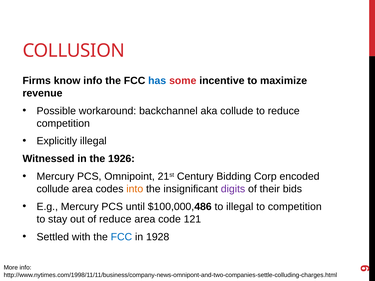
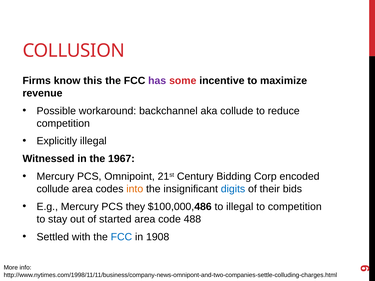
know info: info -> this
has colour: blue -> purple
1926: 1926 -> 1967
digits colour: purple -> blue
until: until -> they
of reduce: reduce -> started
121: 121 -> 488
1928: 1928 -> 1908
